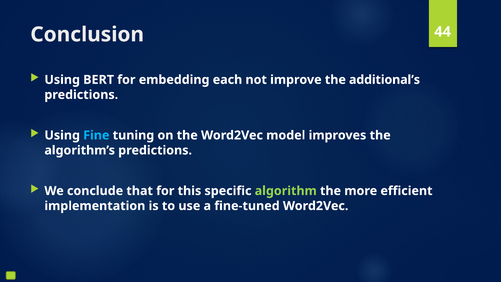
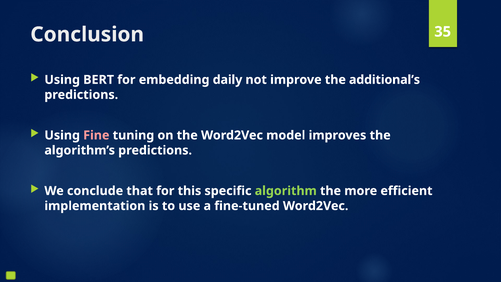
44: 44 -> 35
each: each -> daily
Fine colour: light blue -> pink
